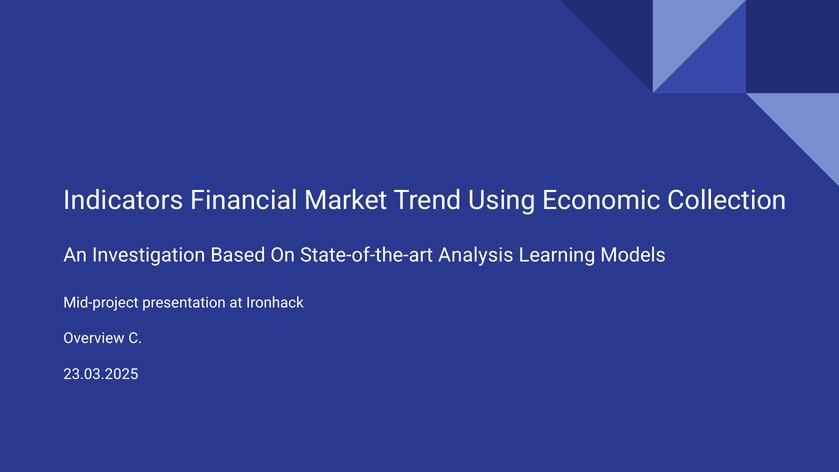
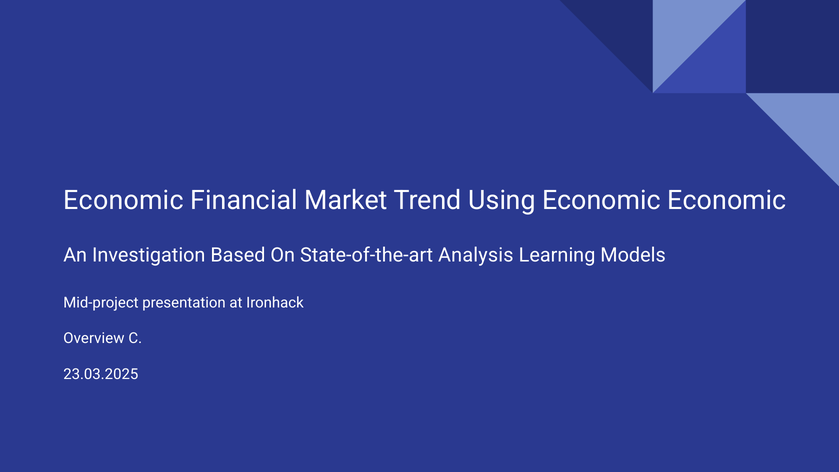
Indicators at (123, 200): Indicators -> Economic
Economic Collection: Collection -> Economic
